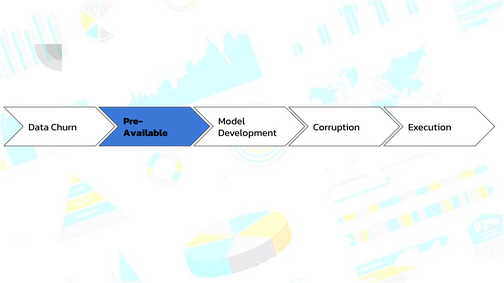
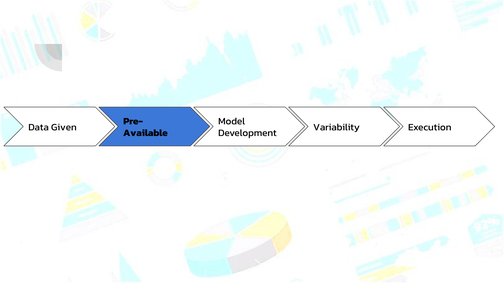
Churn: Churn -> Given
Corruption: Corruption -> Variability
